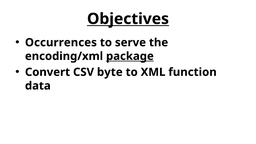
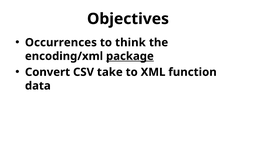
Objectives underline: present -> none
serve: serve -> think
byte: byte -> take
